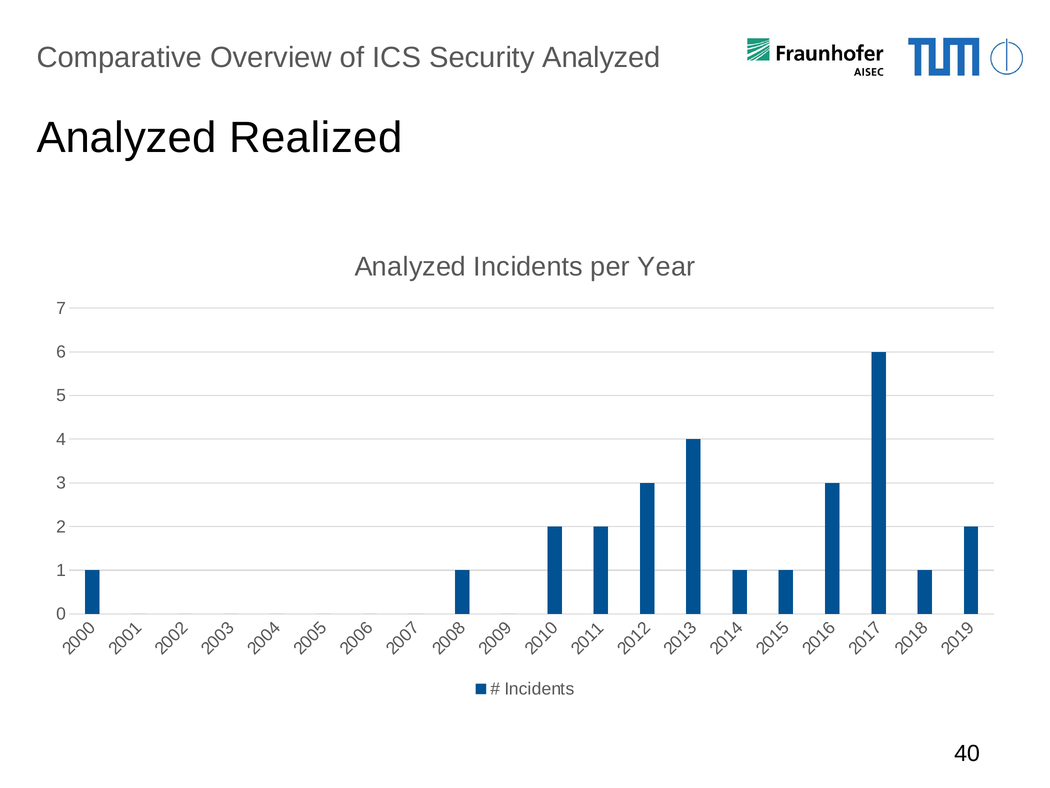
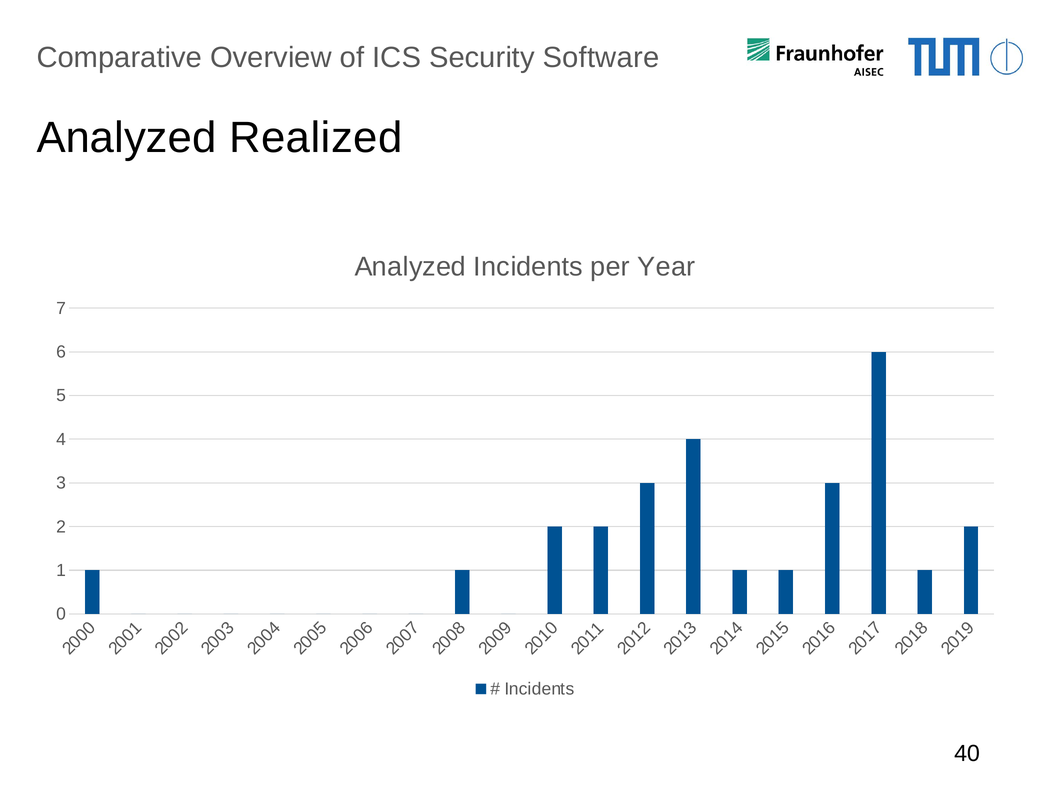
Security Analyzed: Analyzed -> Software
